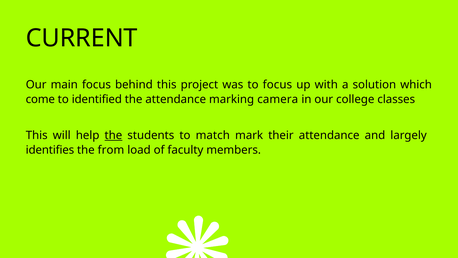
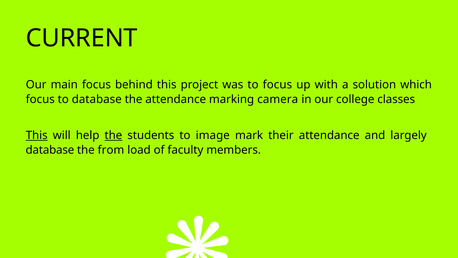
come at (40, 99): come -> focus
to identified: identified -> database
This at (37, 135) underline: none -> present
match: match -> image
identifies at (50, 150): identifies -> database
